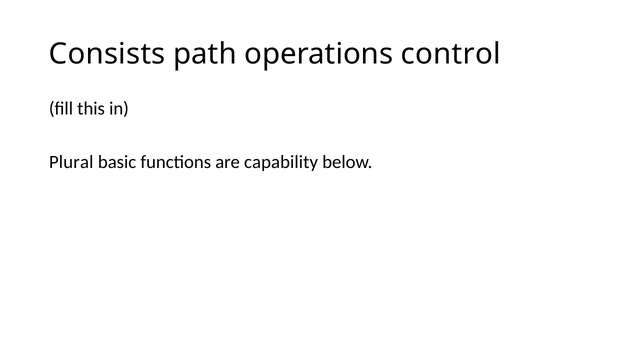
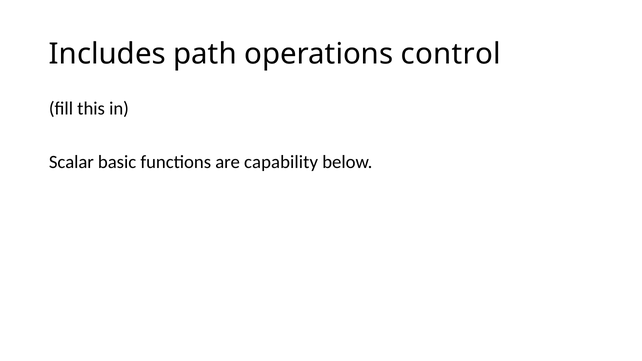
Consists: Consists -> Includes
Plural: Plural -> Scalar
